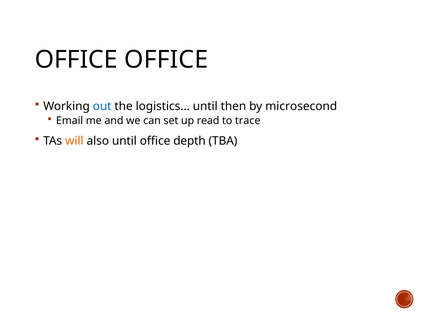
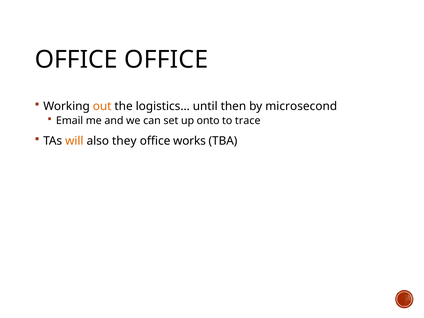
out colour: blue -> orange
read: read -> onto
also until: until -> they
depth: depth -> works
